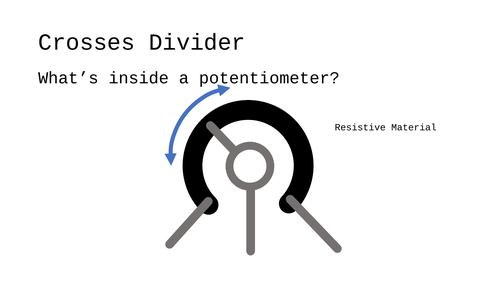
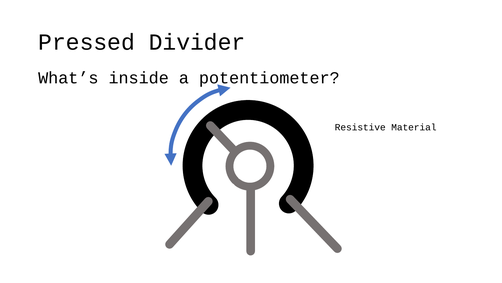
Crosses: Crosses -> Pressed
